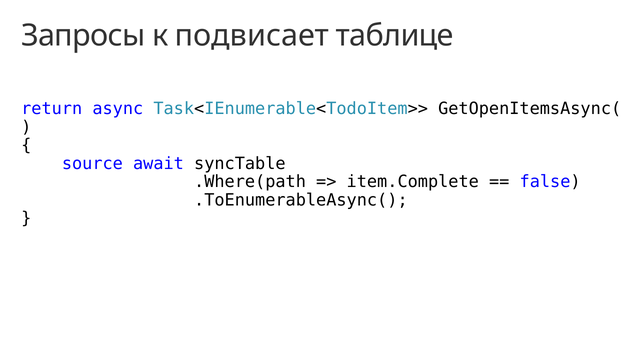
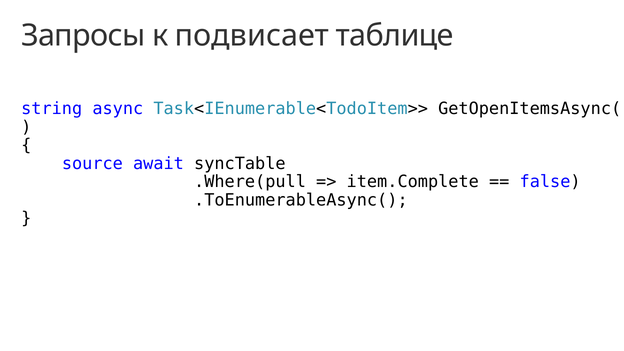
return: return -> string
.Where(path: .Where(path -> .Where(pull
